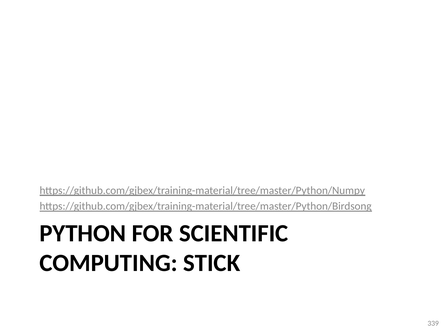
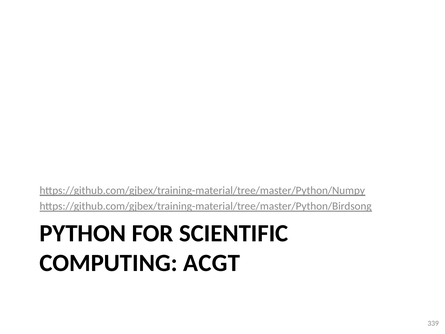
STICK: STICK -> ACGT
